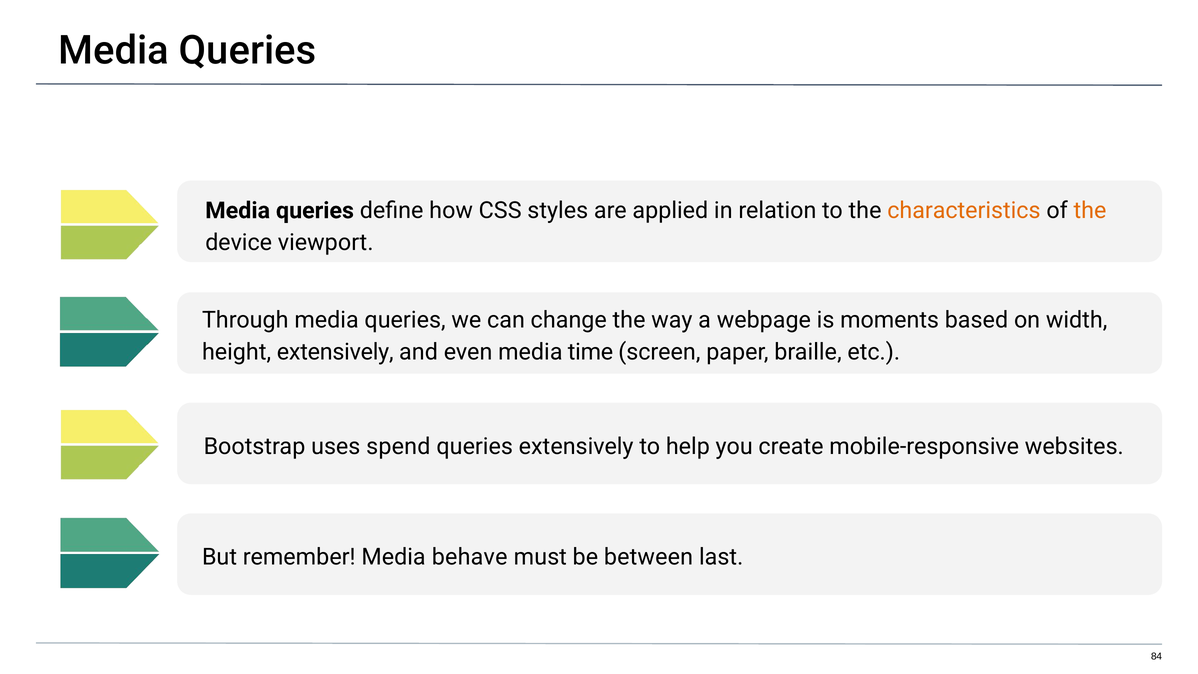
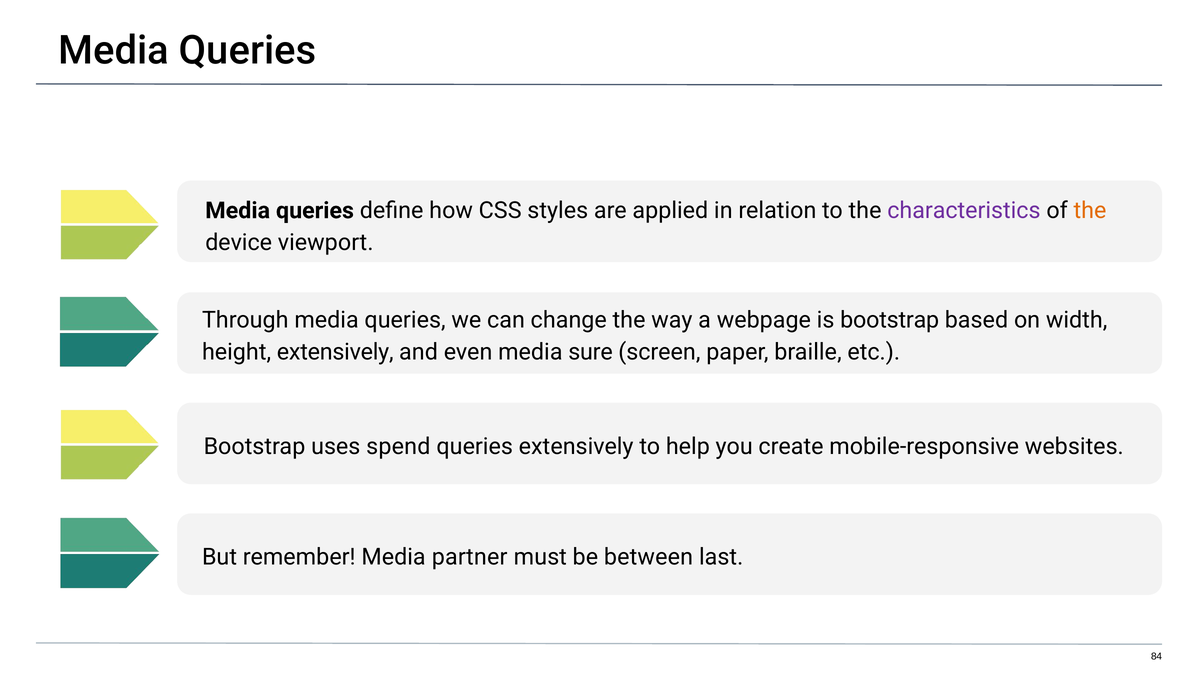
characteristics colour: orange -> purple
is moments: moments -> bootstrap
time: time -> sure
behave: behave -> partner
